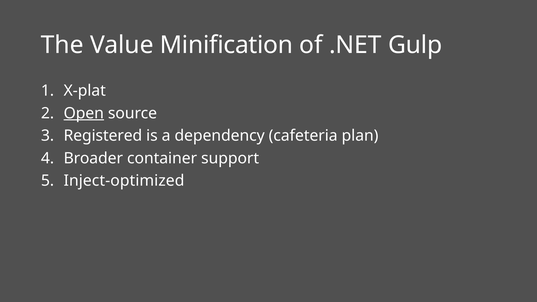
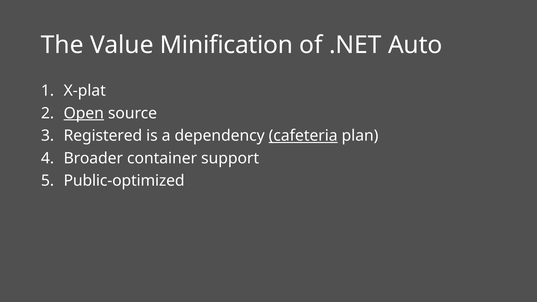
Gulp: Gulp -> Auto
cafeteria underline: none -> present
Inject-optimized: Inject-optimized -> Public-optimized
